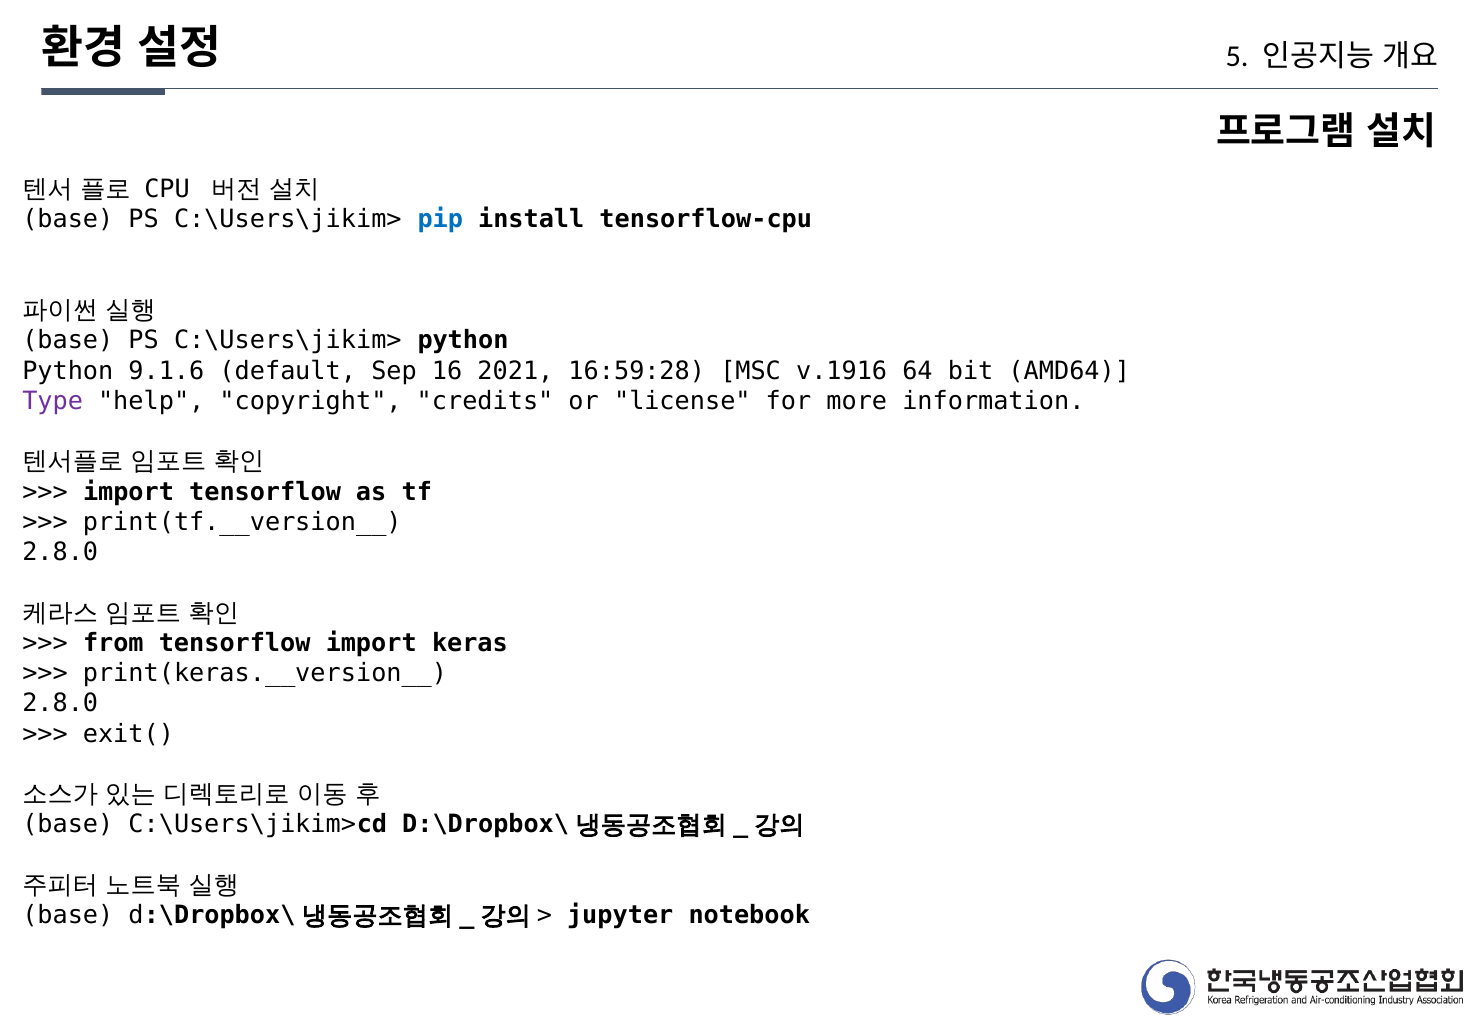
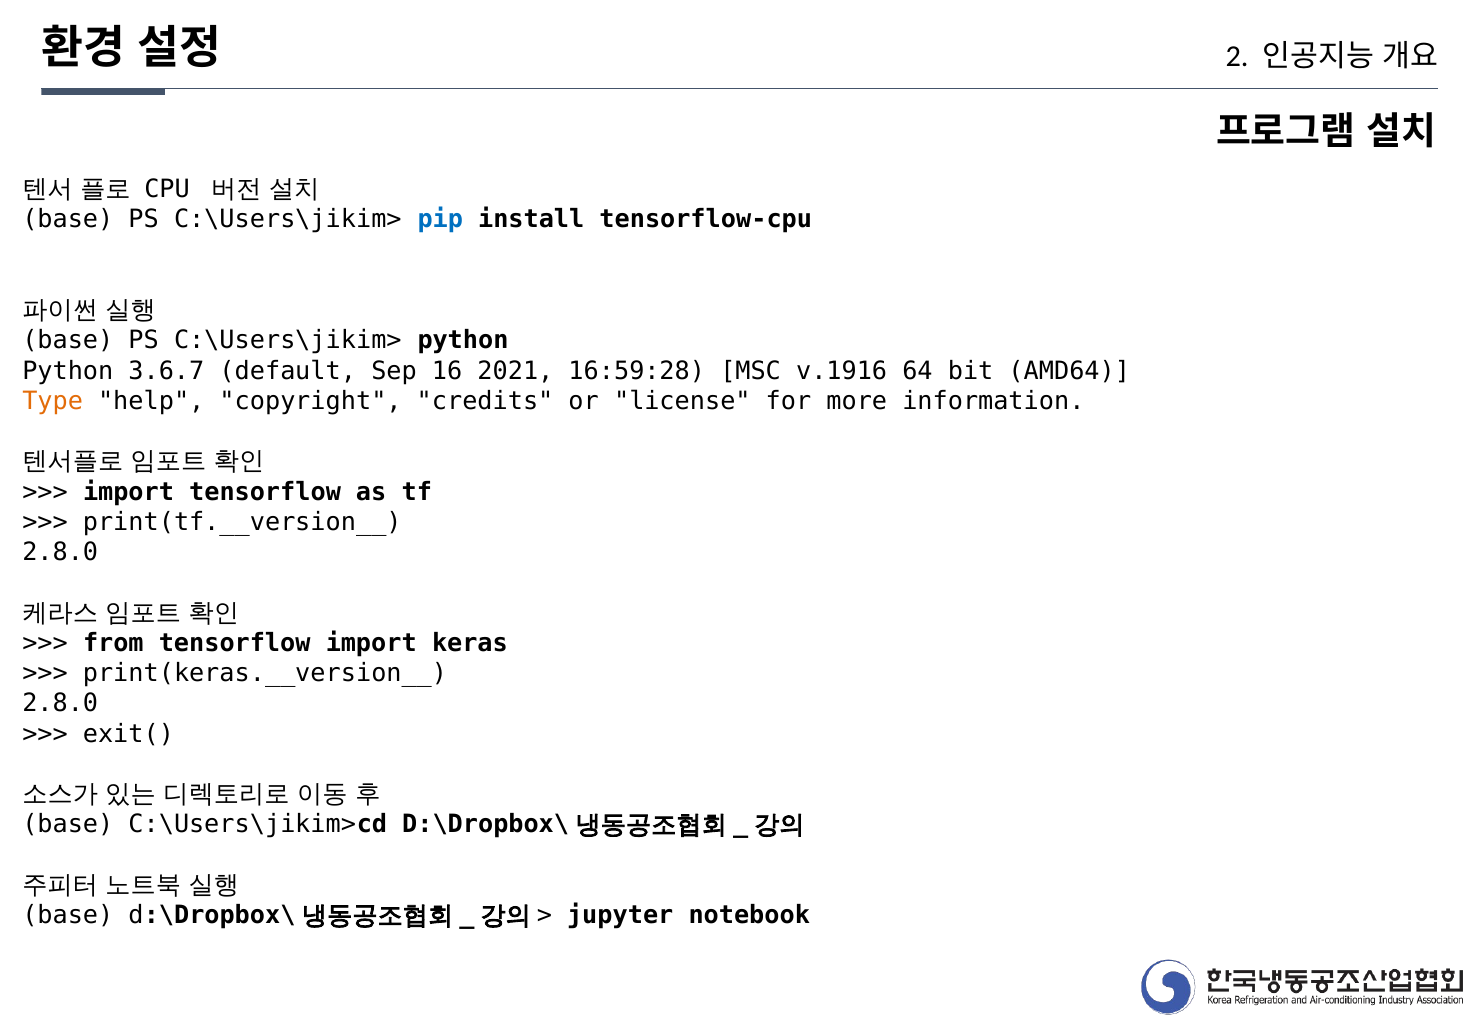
5: 5 -> 2
9.1.6: 9.1.6 -> 3.6.7
Type colour: purple -> orange
